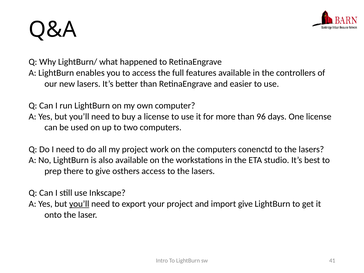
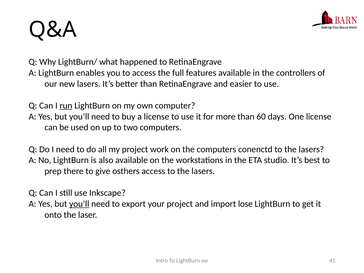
run underline: none -> present
96: 96 -> 60
import give: give -> lose
